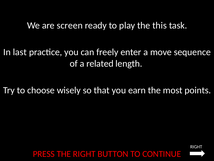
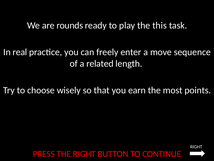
screen: screen -> rounds
last: last -> real
